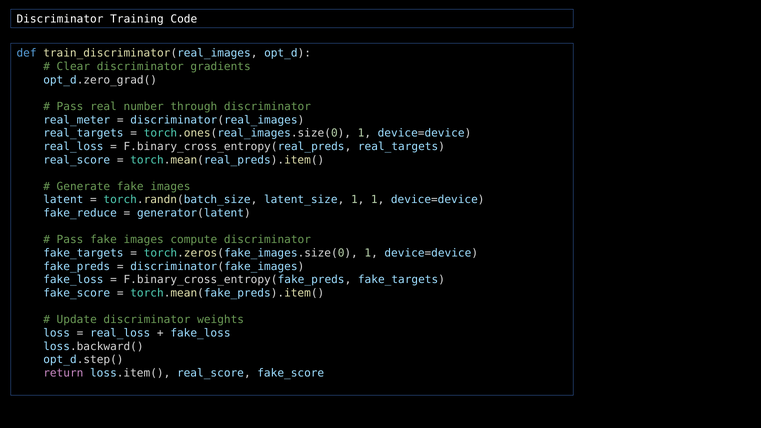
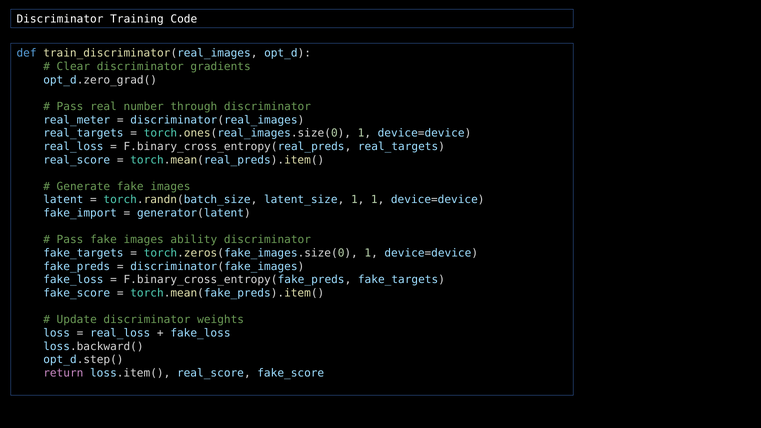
fake_reduce: fake_reduce -> fake_import
compute: compute -> ability
